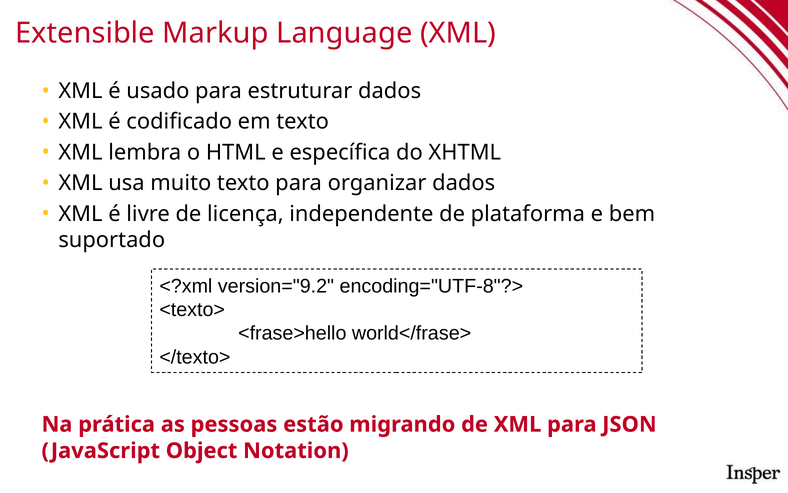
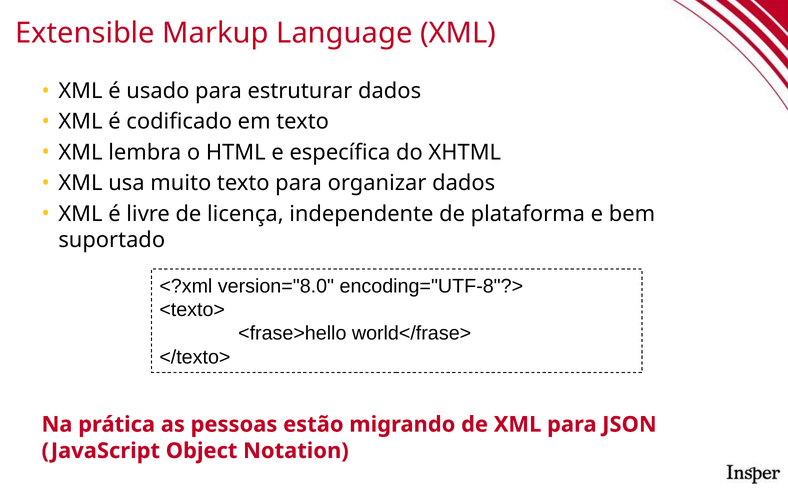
version="9.2: version="9.2 -> version="8.0
